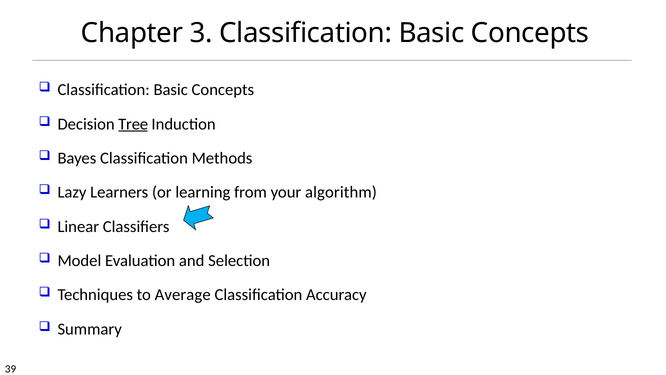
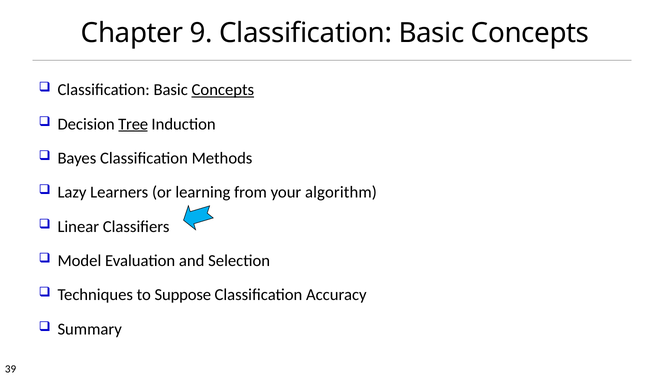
3: 3 -> 9
Concepts at (223, 90) underline: none -> present
Average: Average -> Suppose
